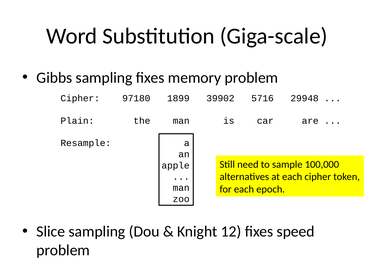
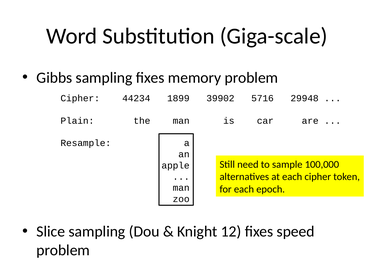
97180: 97180 -> 44234
